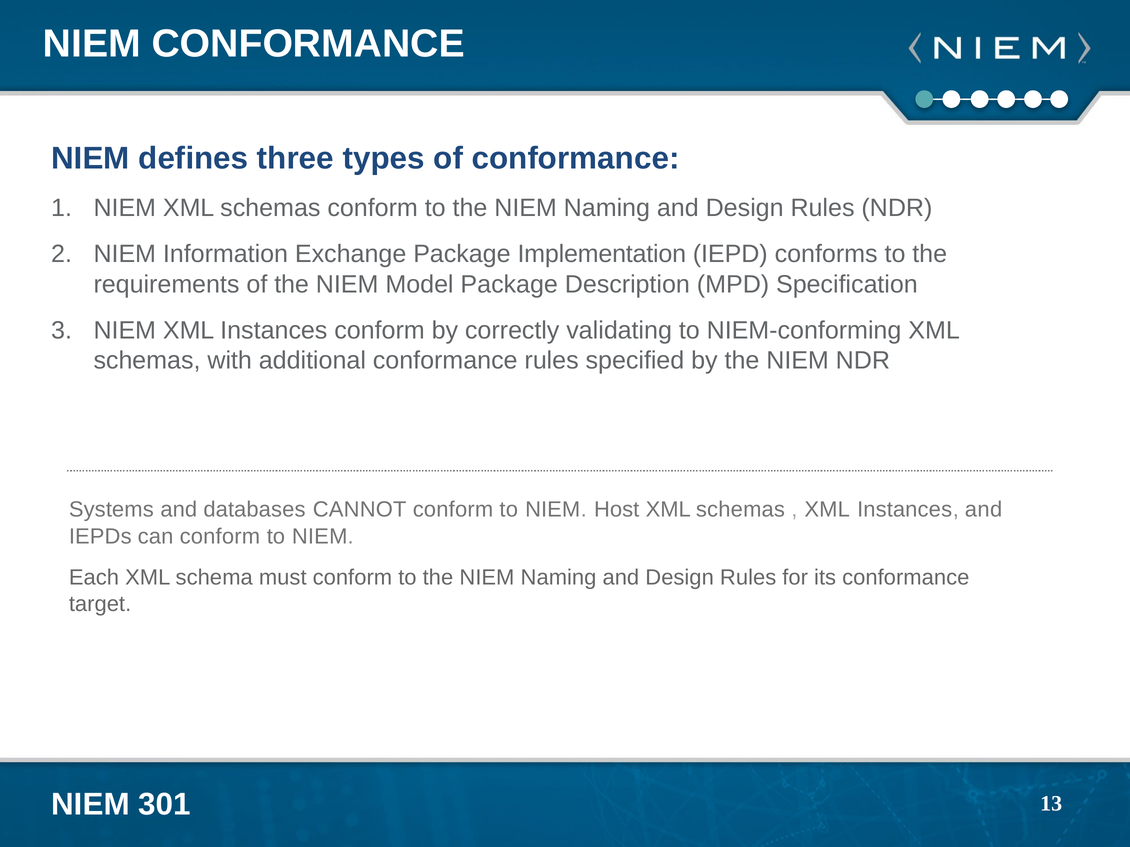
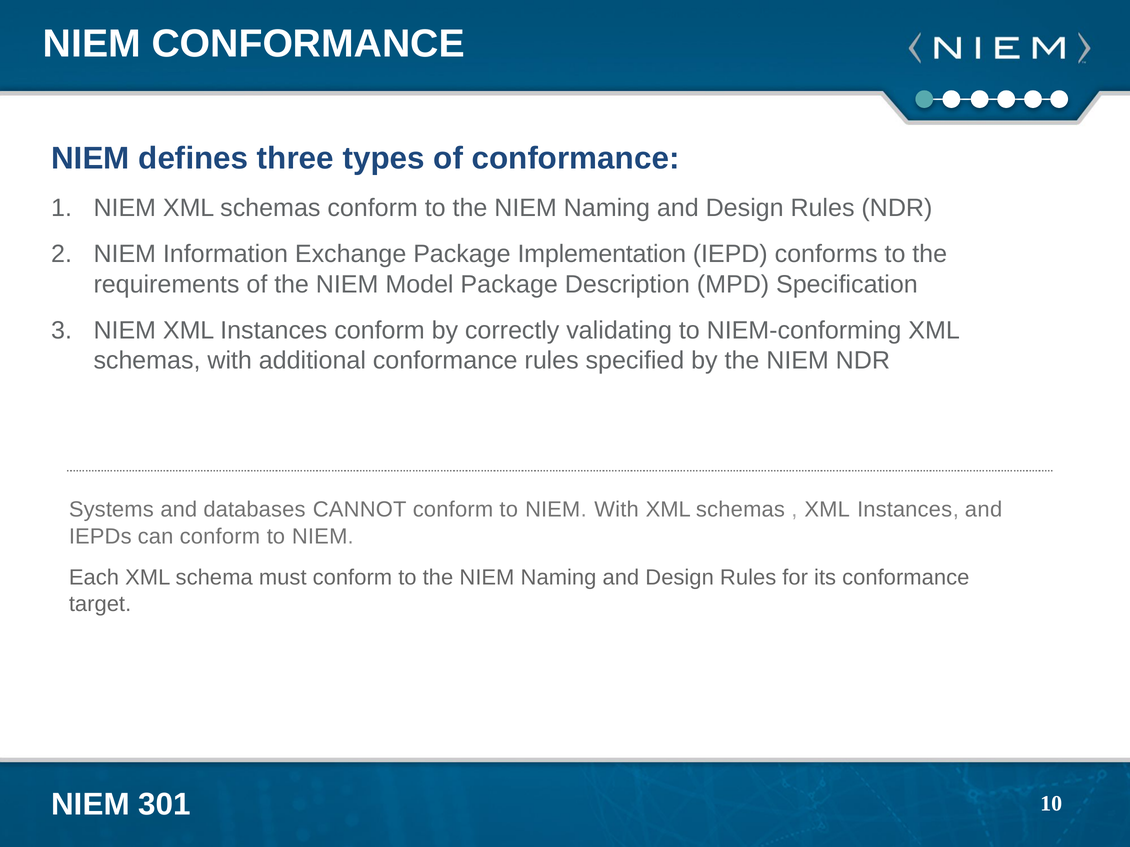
NIEM Host: Host -> With
13: 13 -> 10
